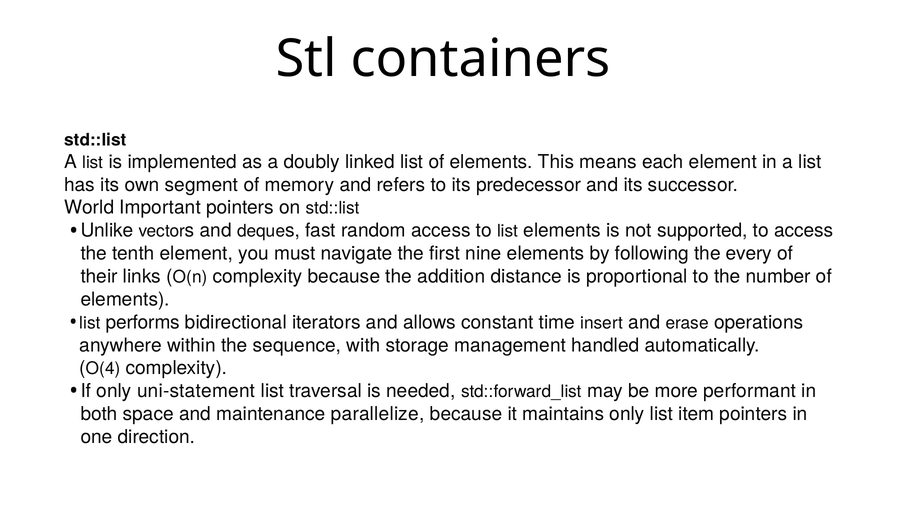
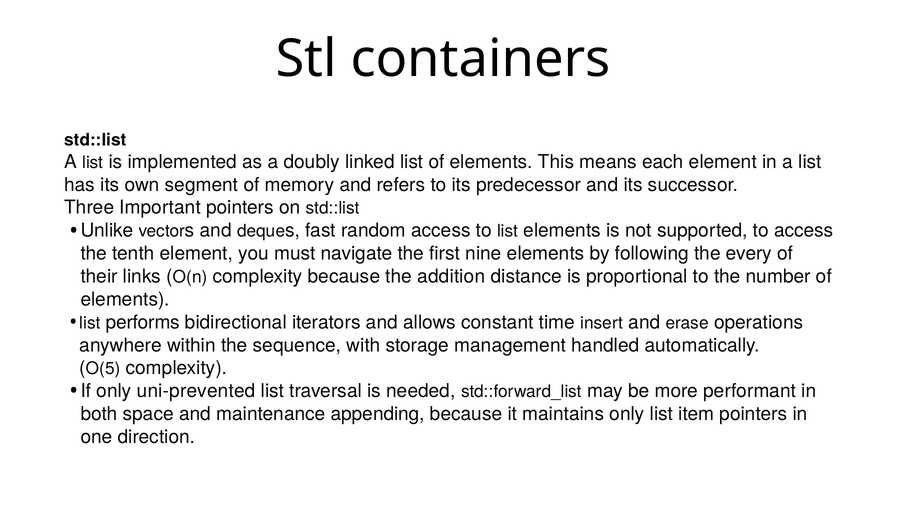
World: World -> Three
O(4: O(4 -> O(5
uni-statement: uni-statement -> uni-prevented
parallelize: parallelize -> appending
